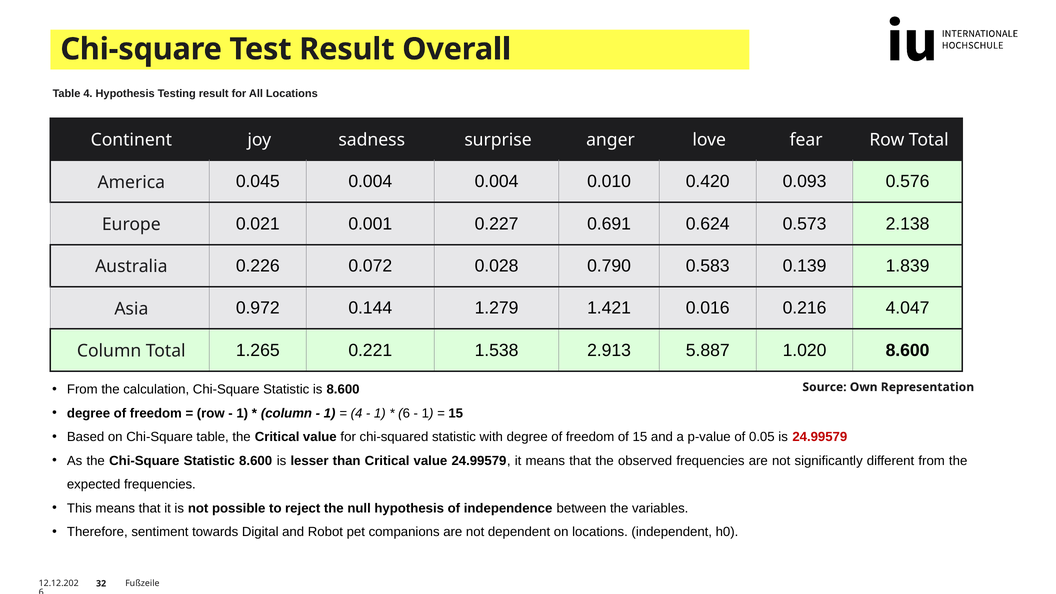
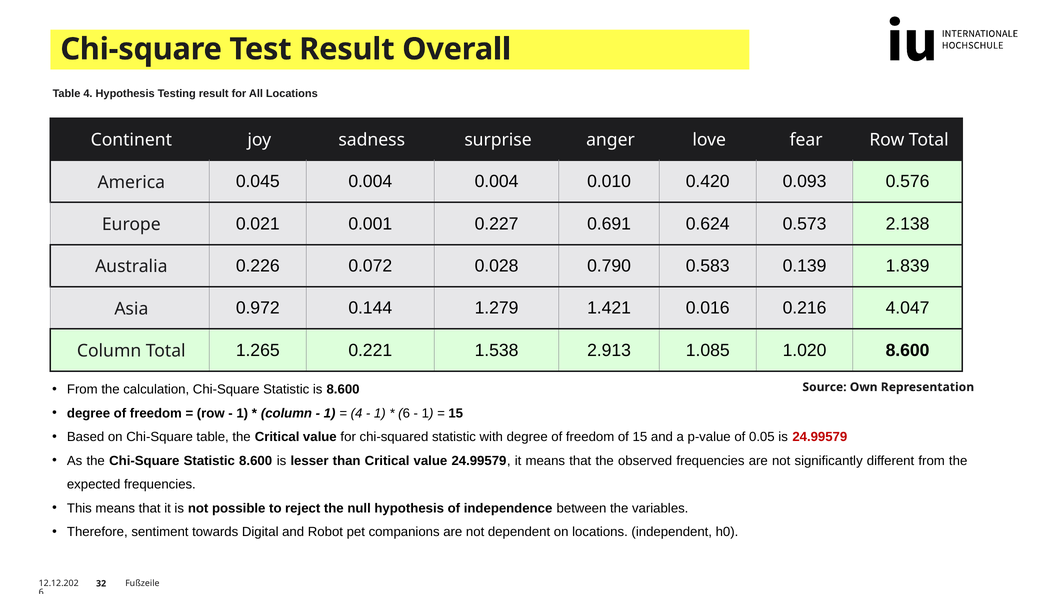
5.887: 5.887 -> 1.085
